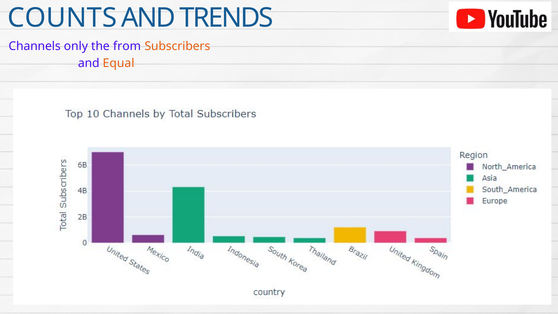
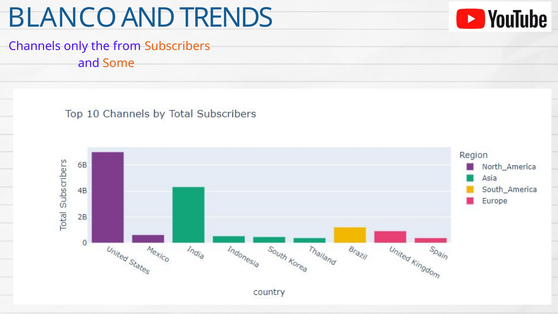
COUNTS: COUNTS -> BLANCO
Equal: Equal -> Some
